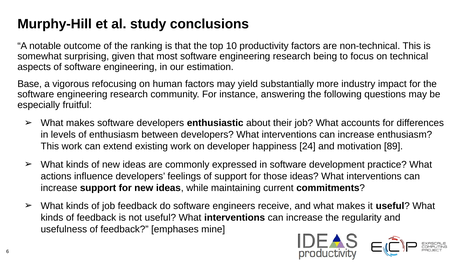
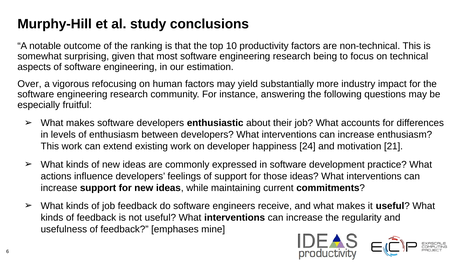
Base: Base -> Over
89: 89 -> 21
